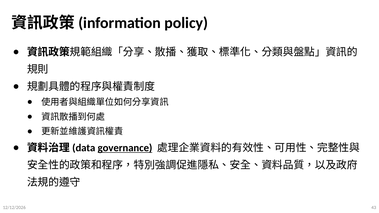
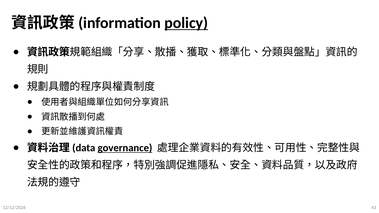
policy underline: none -> present
